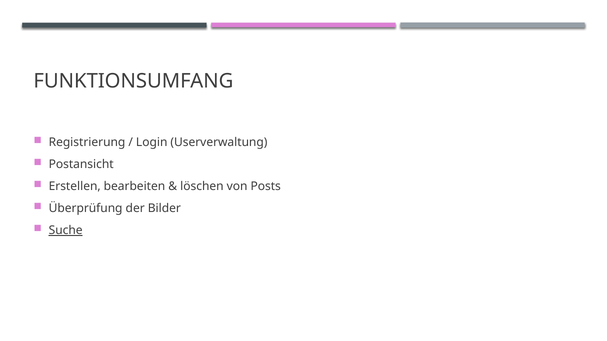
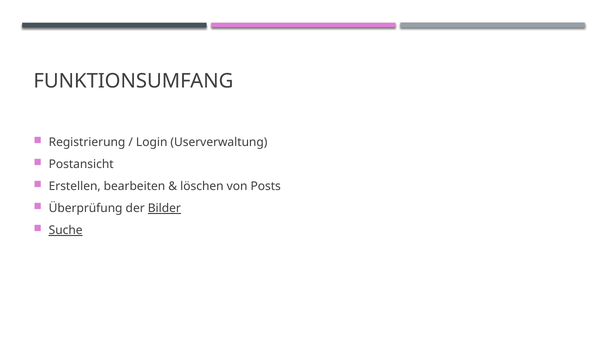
Bilder underline: none -> present
